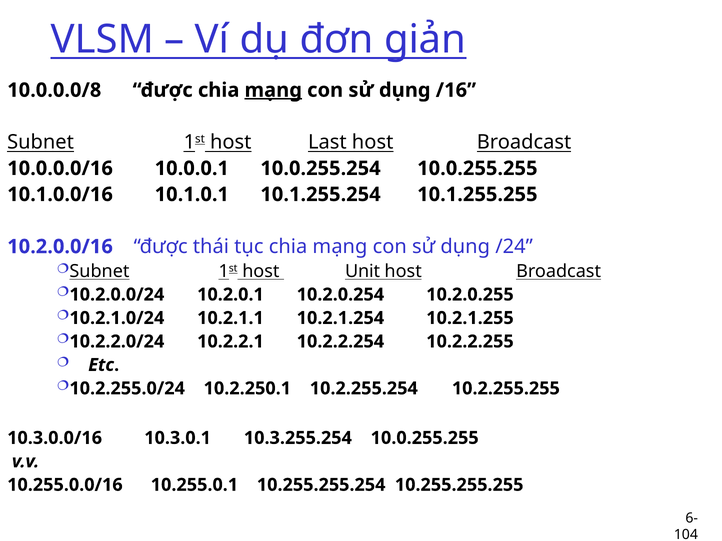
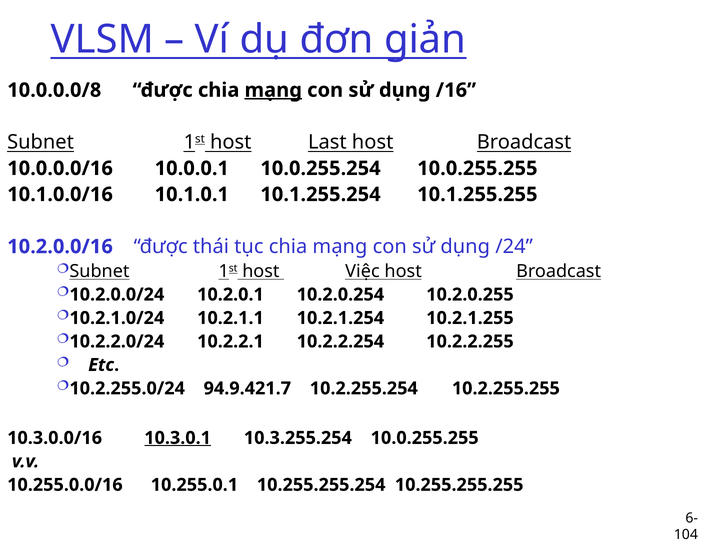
Unit: Unit -> Việc
10.2.250.1: 10.2.250.1 -> 94.9.421.7
10.3.0.1 underline: none -> present
